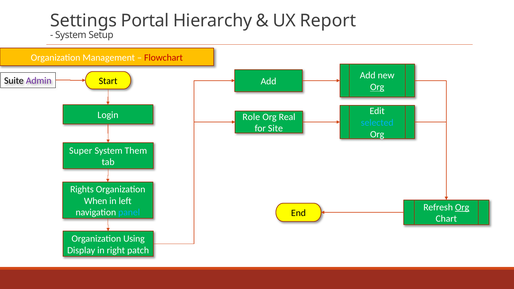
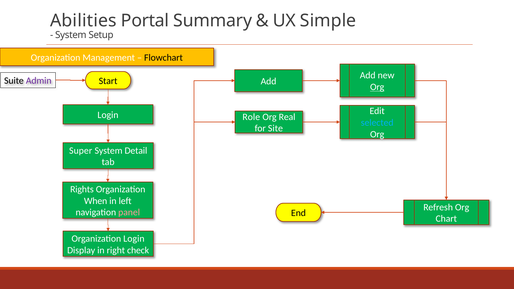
Settings: Settings -> Abilities
Hierarchy: Hierarchy -> Summary
Report: Report -> Simple
Flowchart colour: red -> black
Them: Them -> Detail
Org at (462, 207) underline: present -> none
panel colour: light blue -> pink
Organization Using: Using -> Login
patch: patch -> check
